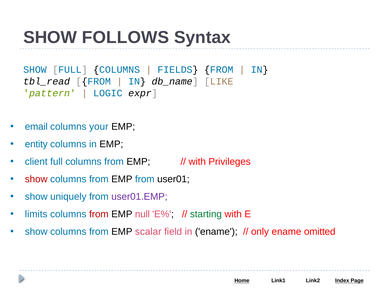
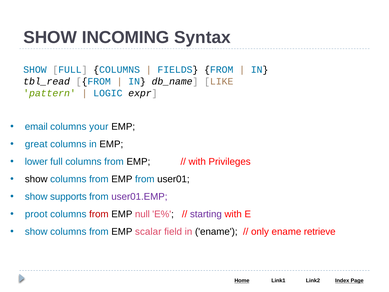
FOLLOWS: FOLLOWS -> INCOMING
entity: entity -> great
client: client -> lower
show at (36, 179) colour: red -> black
uniquely: uniquely -> supports
limits: limits -> proot
starting colour: green -> purple
omitted: omitted -> retrieve
